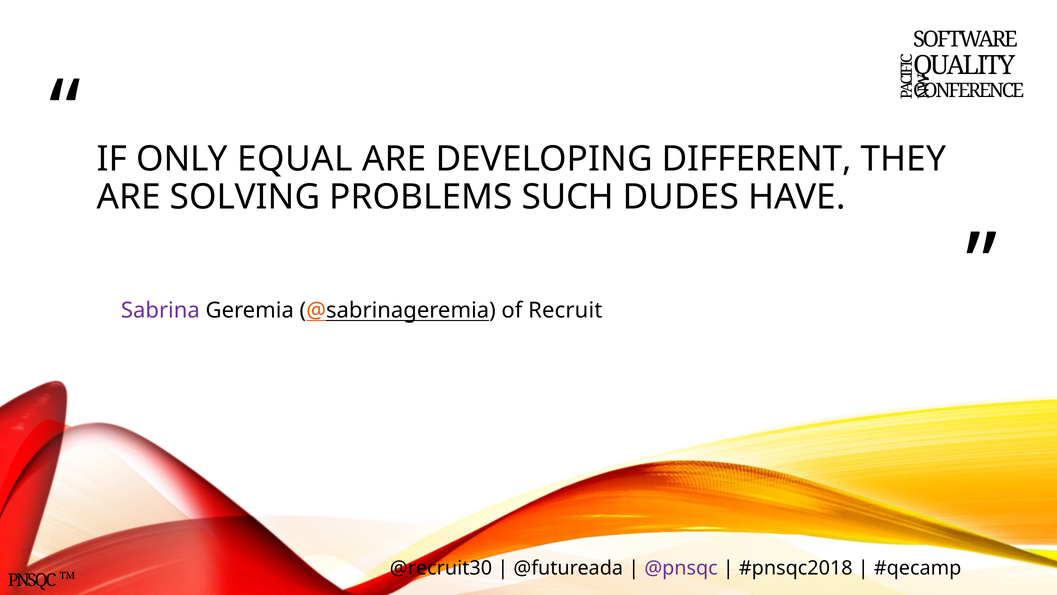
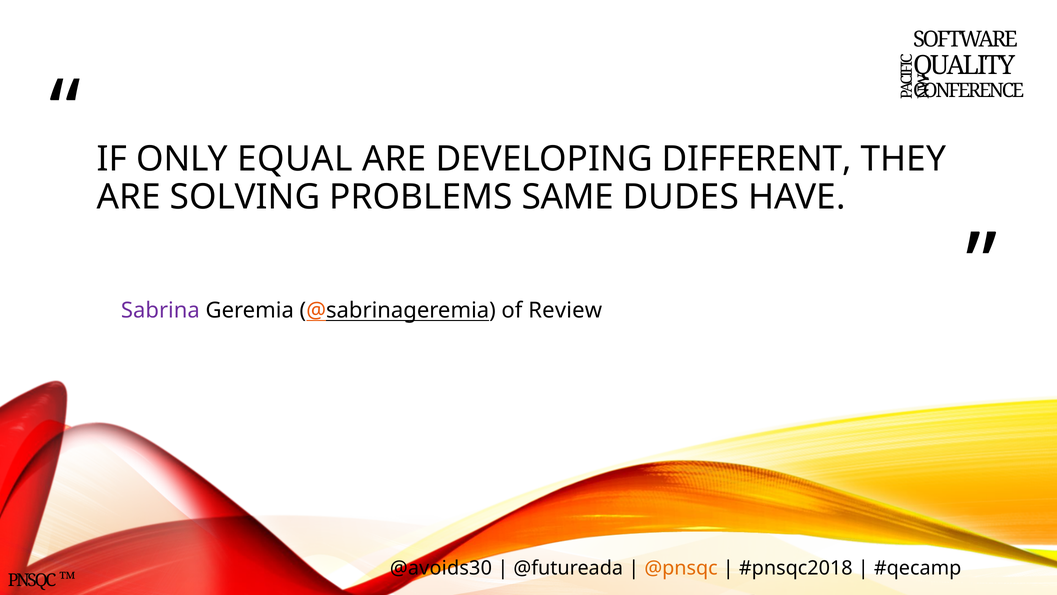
SUCH: SUCH -> SAME
Recruit: Recruit -> Review
@recruit30: @recruit30 -> @avoids30
@pnsqc colour: purple -> orange
